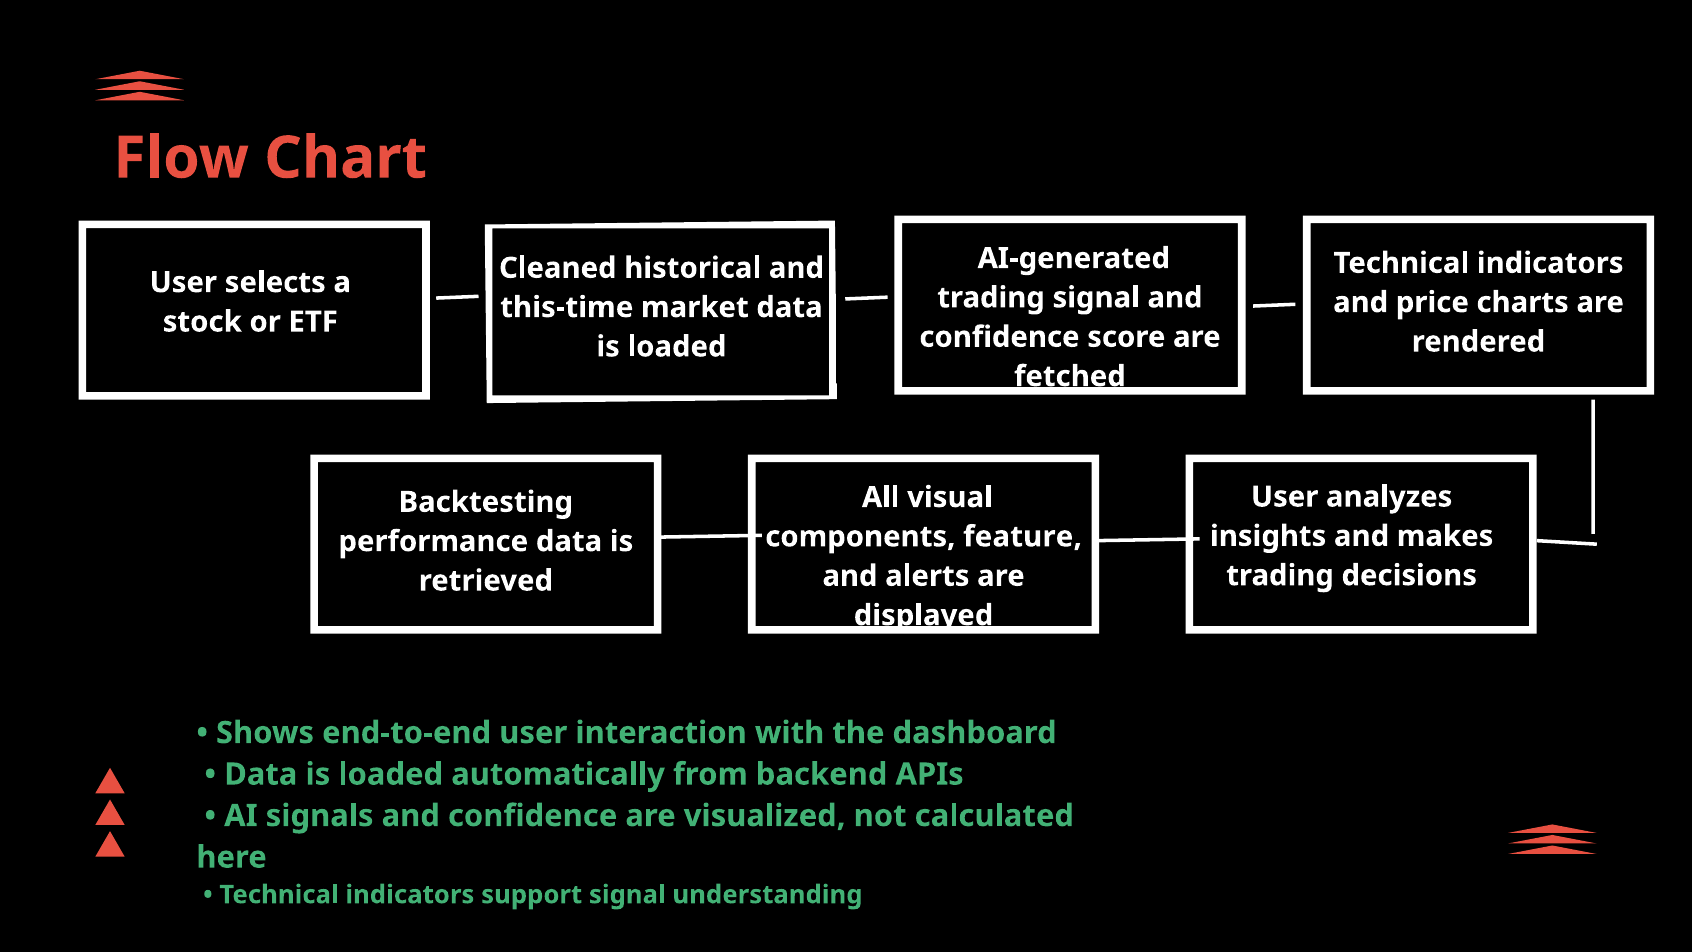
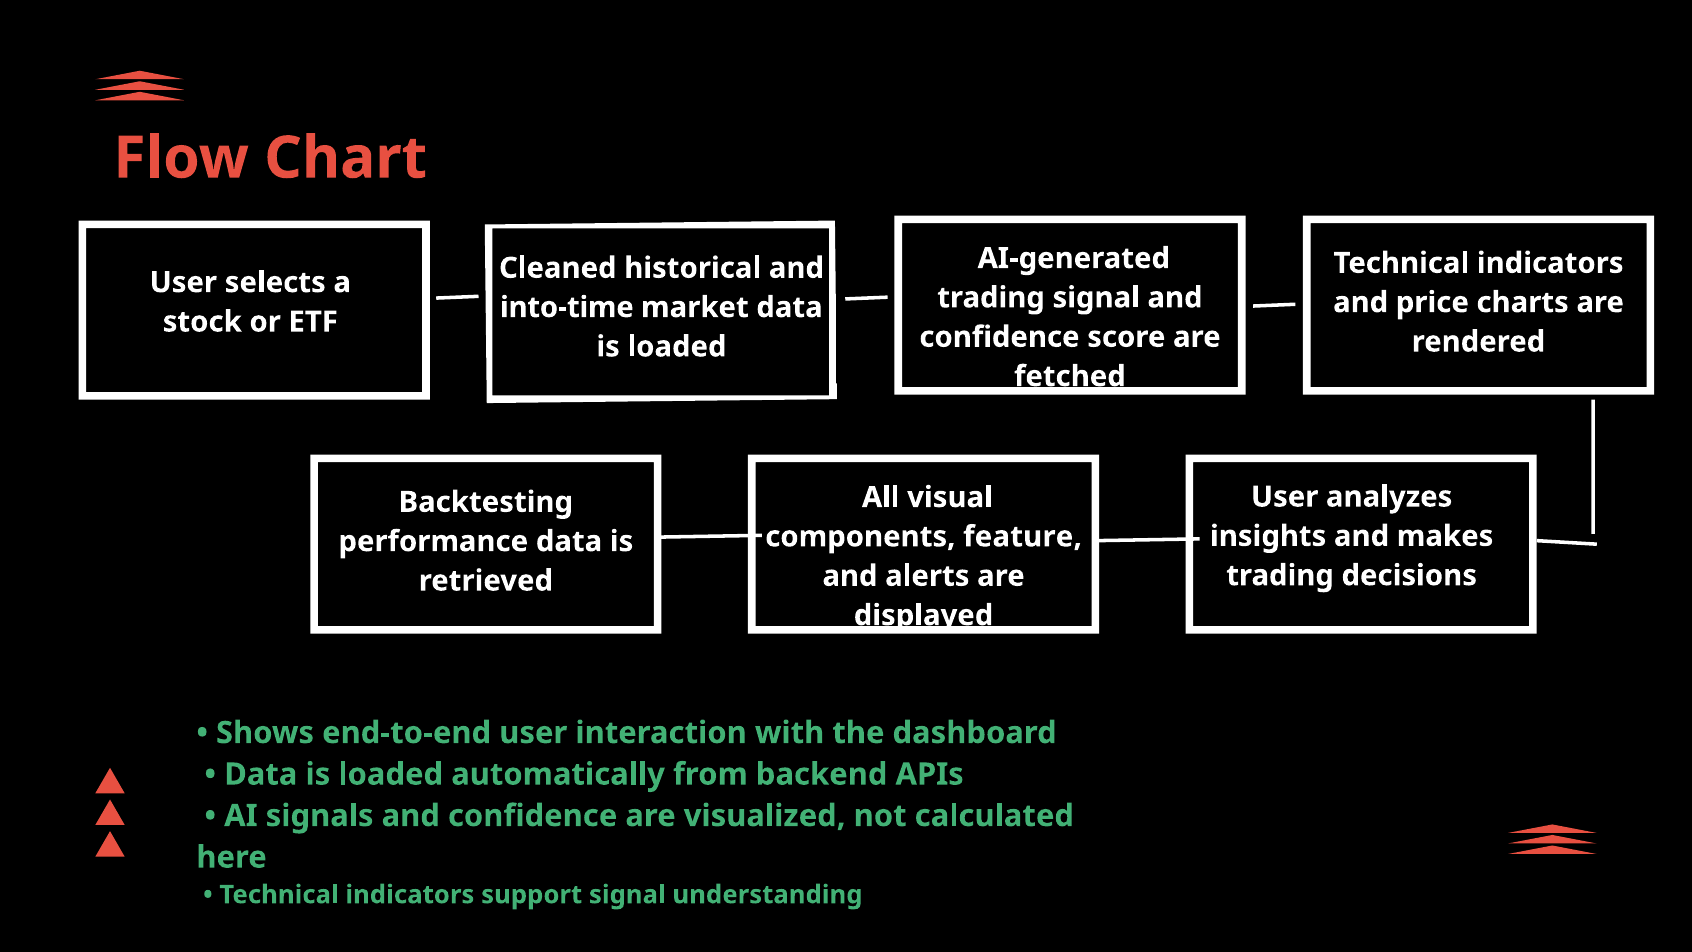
this-time: this-time -> into-time
